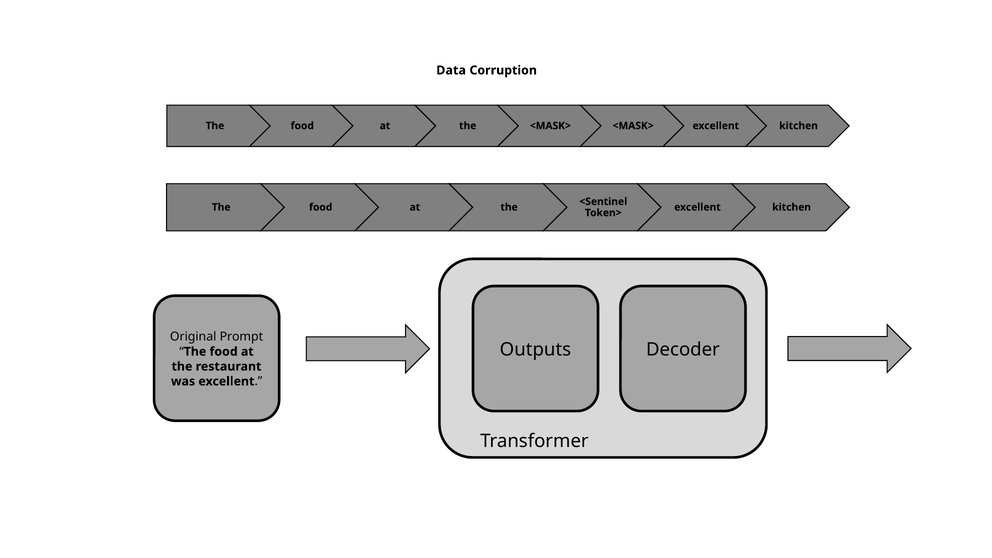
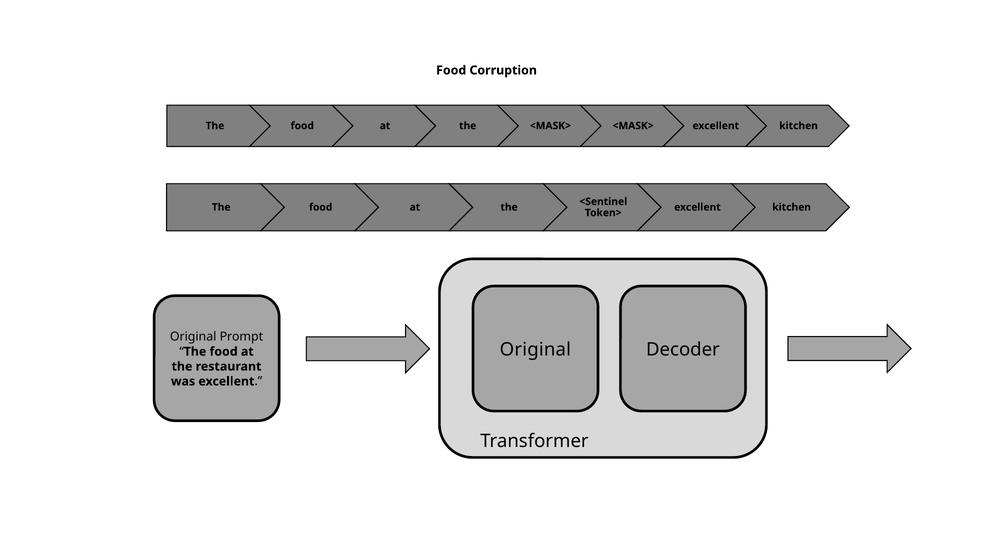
Data at (451, 70): Data -> Food
Outputs at (535, 350): Outputs -> Original
